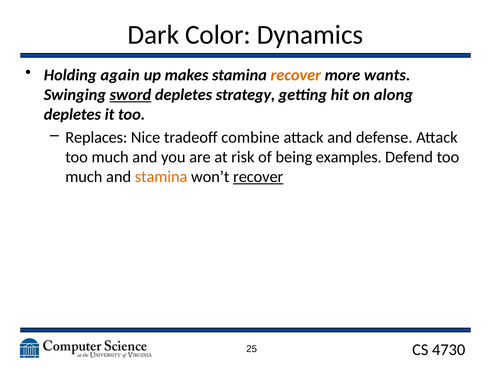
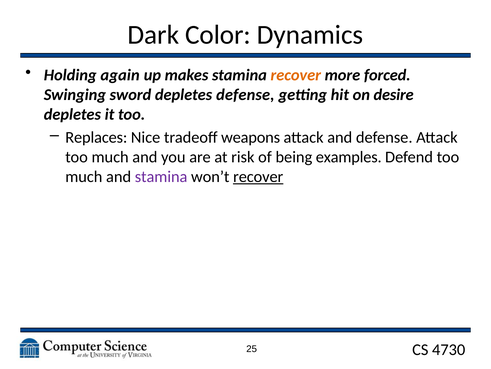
wants: wants -> forced
sword underline: present -> none
depletes strategy: strategy -> defense
along: along -> desire
combine: combine -> weapons
stamina at (161, 176) colour: orange -> purple
